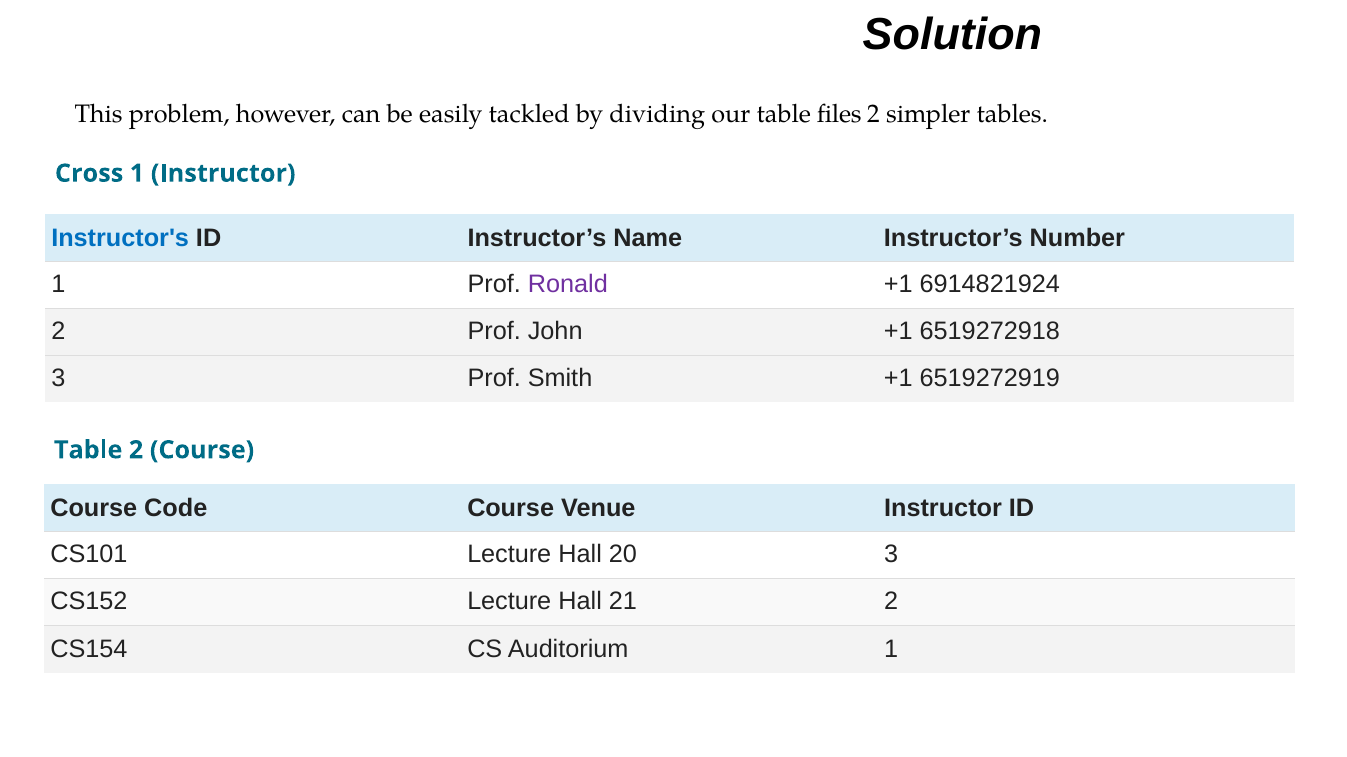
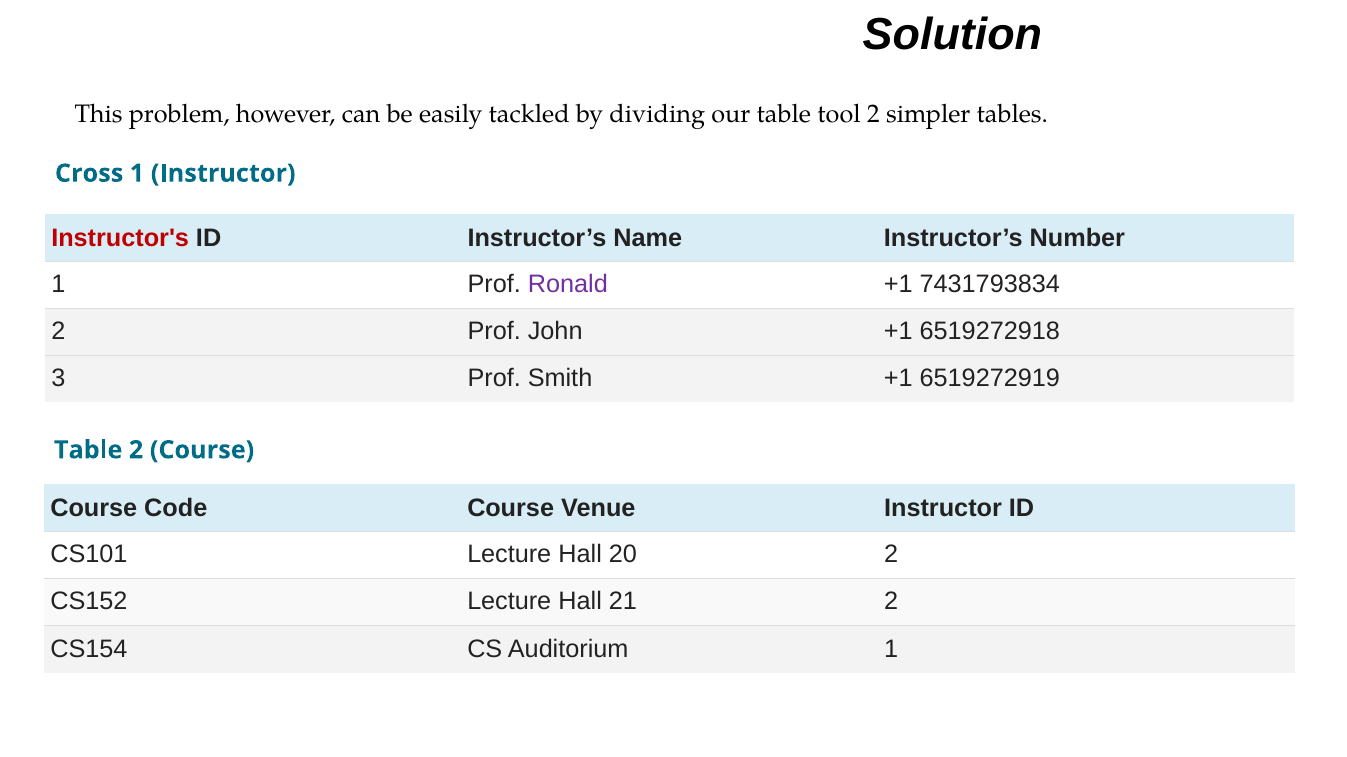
files: files -> tool
Instructor's colour: blue -> red
6914821924: 6914821924 -> 7431793834
20 3: 3 -> 2
